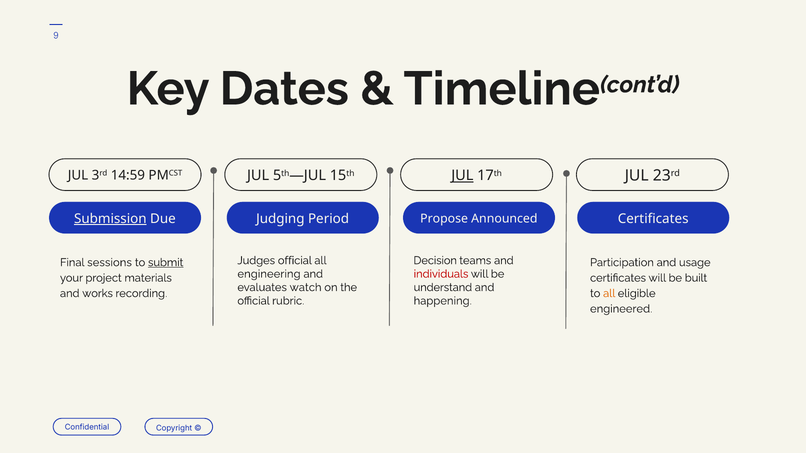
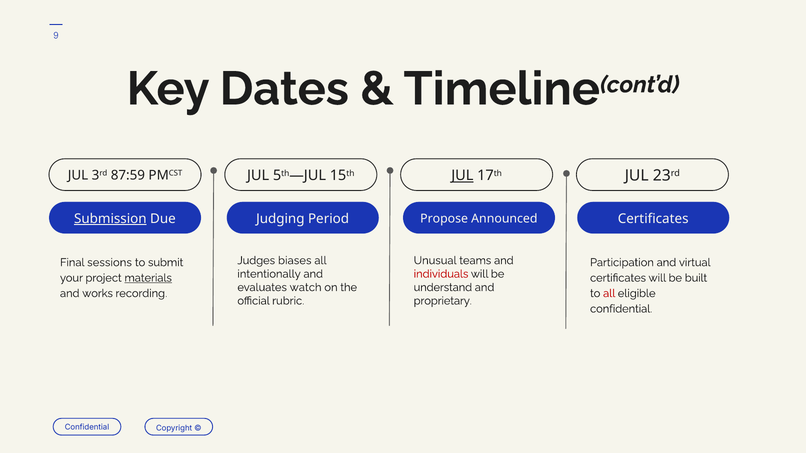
14:59: 14:59 -> 87:59
Judges official: official -> biases
Decision: Decision -> Unusual
submit underline: present -> none
usage: usage -> virtual
engineering: engineering -> intentionally
materials underline: none -> present
all at (609, 294) colour: orange -> red
happening: happening -> proprietary
engineered at (621, 309): engineered -> confidential
